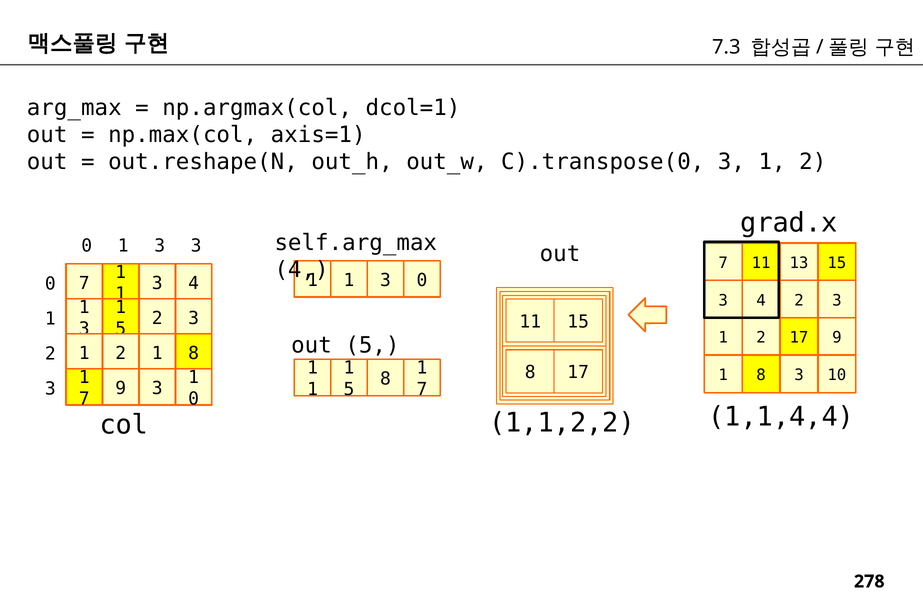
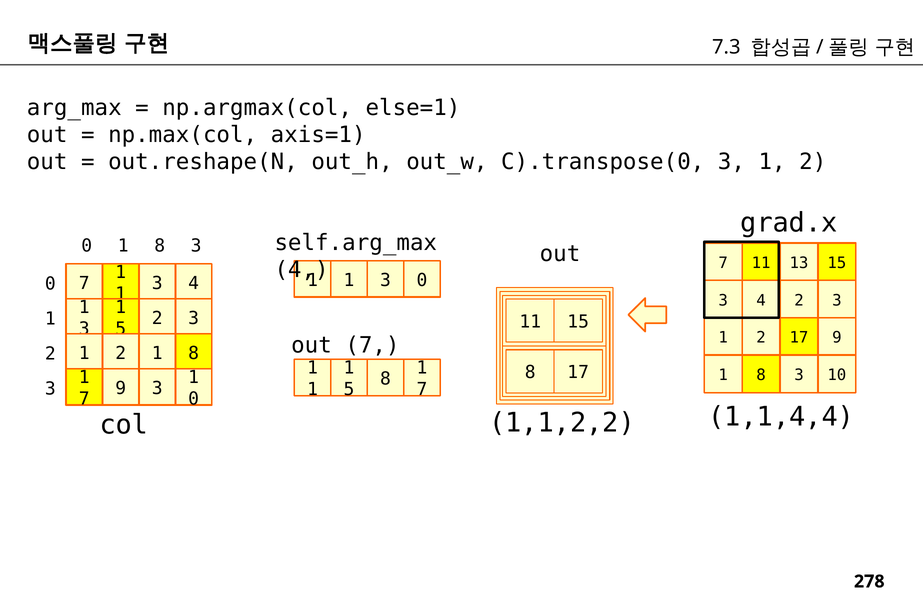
dcol=1: dcol=1 -> else=1
0 1 3: 3 -> 8
out 5: 5 -> 7
